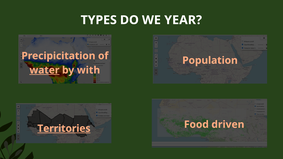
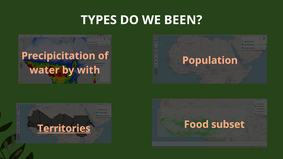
YEAR: YEAR -> BEEN
water underline: present -> none
driven: driven -> subset
